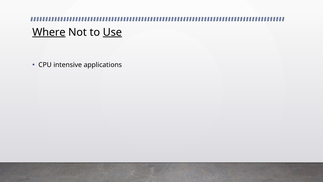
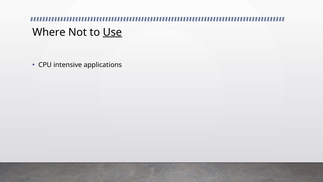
Where underline: present -> none
